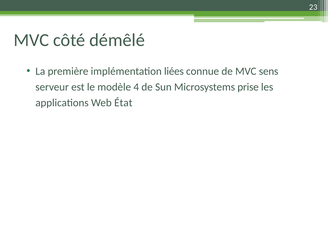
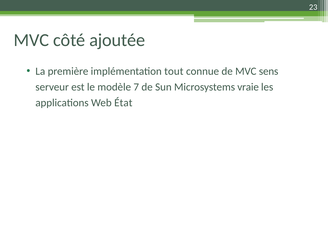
démêlé: démêlé -> ajoutée
liées: liées -> tout
4: 4 -> 7
prise: prise -> vraie
